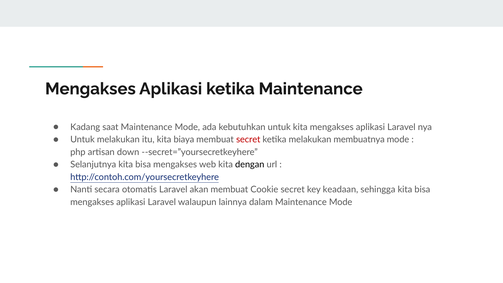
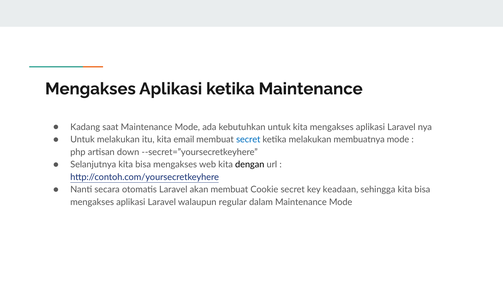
biaya: biaya -> email
secret at (248, 140) colour: red -> blue
lainnya: lainnya -> regular
